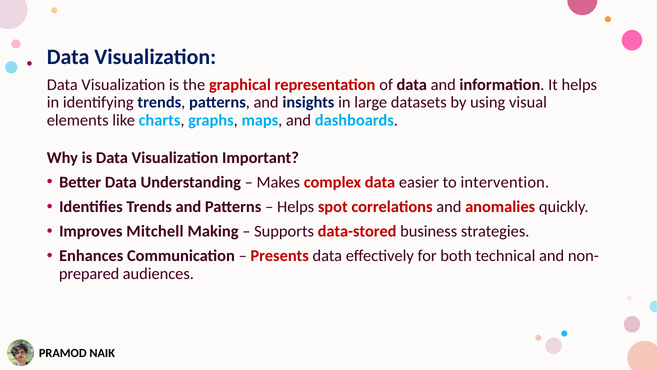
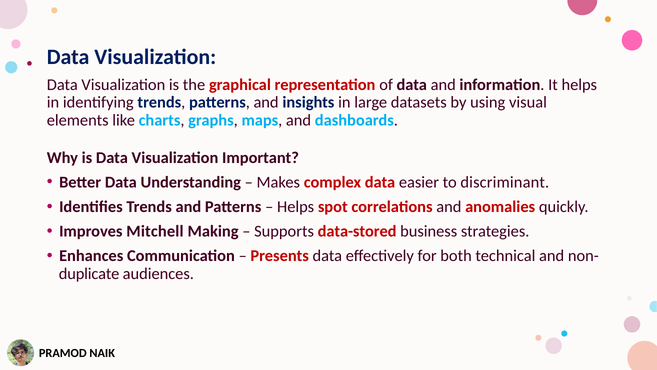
intervention: intervention -> discriminant
prepared: prepared -> duplicate
